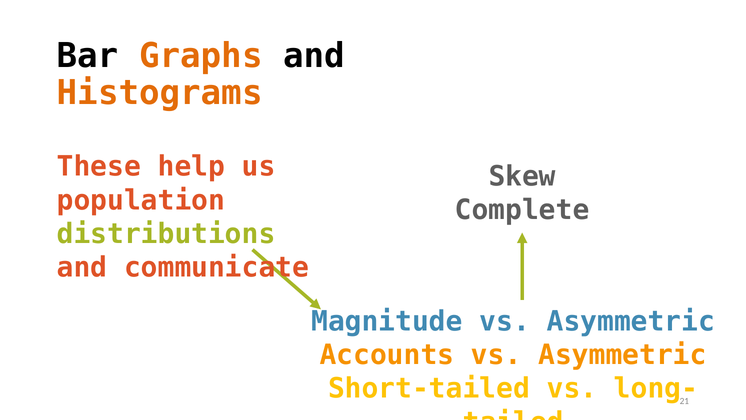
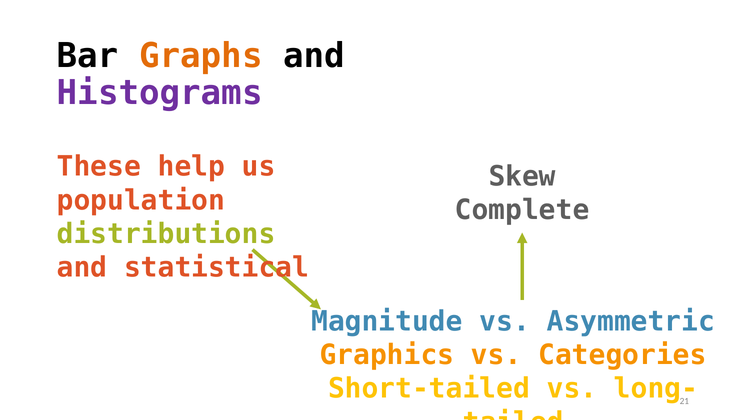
Histograms colour: orange -> purple
communicate: communicate -> statistical
Accounts: Accounts -> Graphics
Asymmetric at (622, 355): Asymmetric -> Categories
